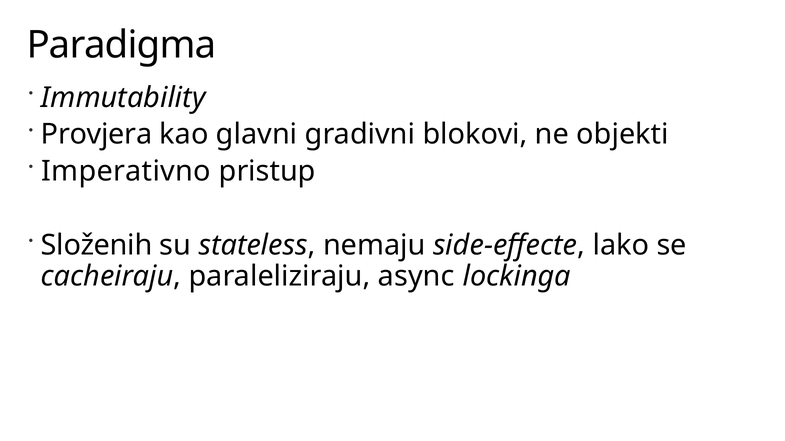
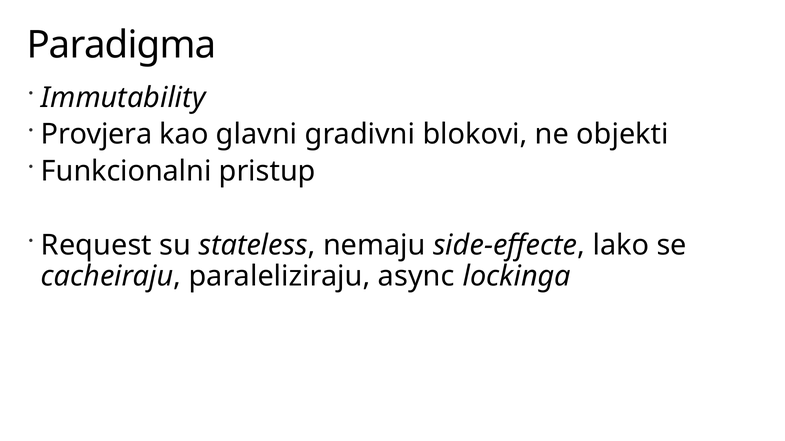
Imperativno: Imperativno -> Funkcionalni
Složenih: Složenih -> Request
